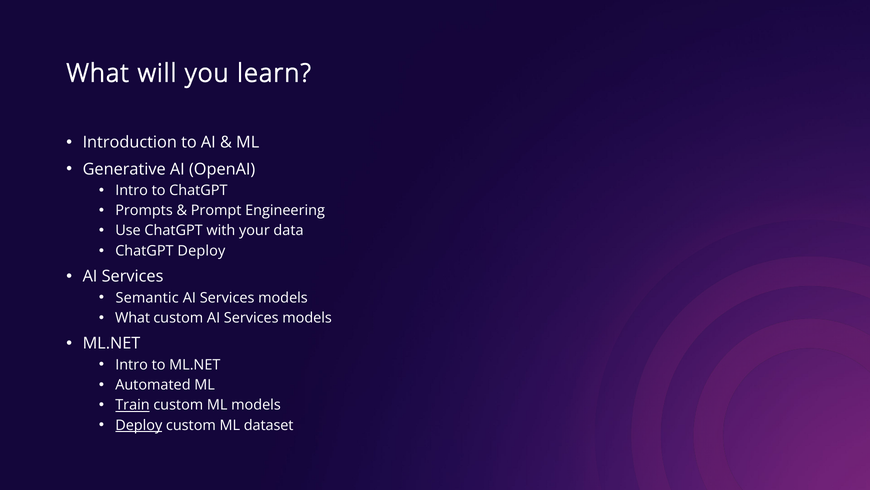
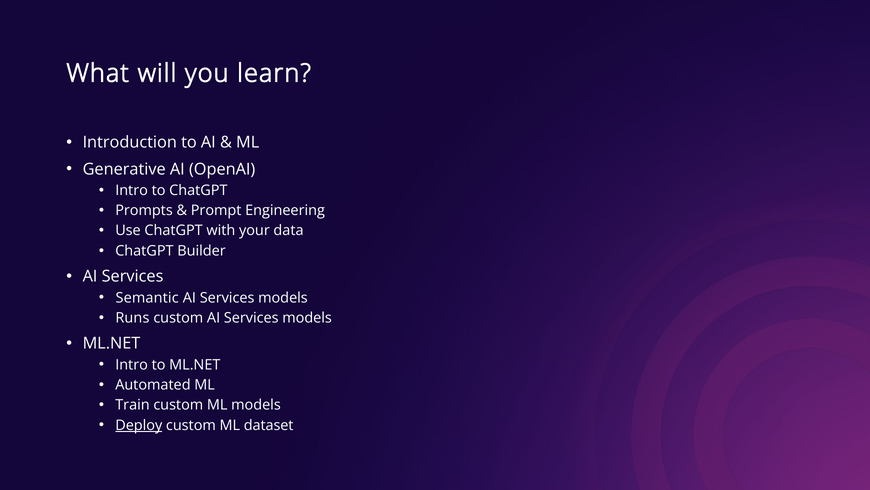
ChatGPT Deploy: Deploy -> Builder
What at (133, 317): What -> Runs
Train underline: present -> none
